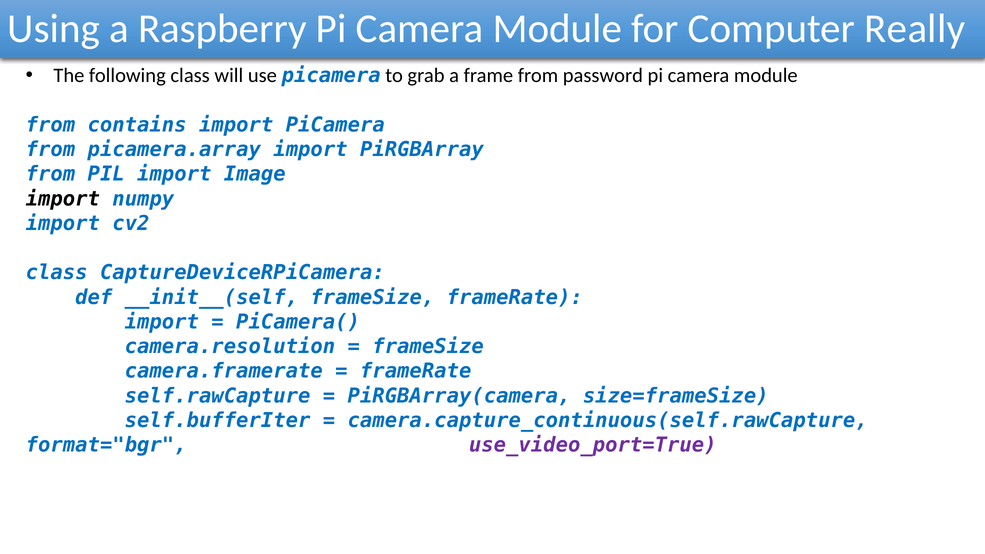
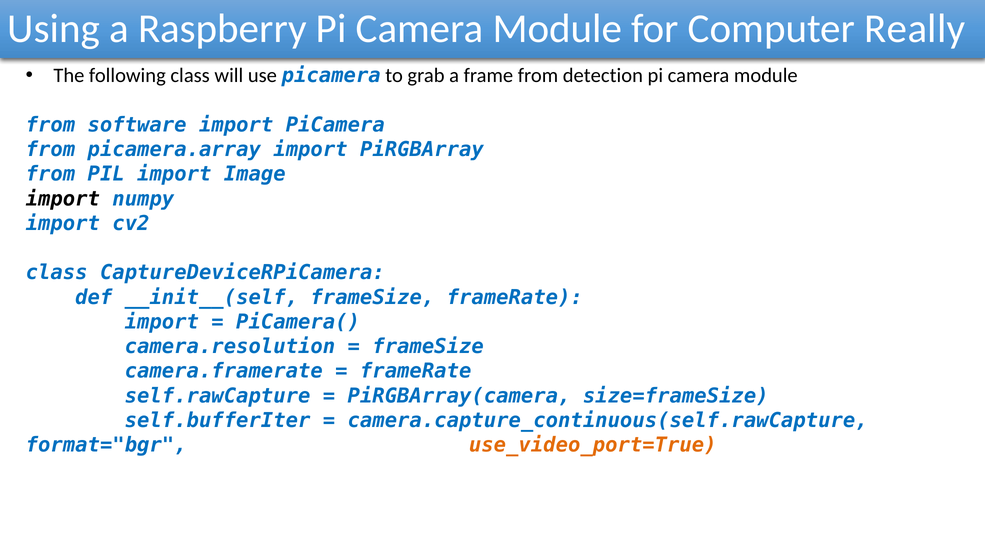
password: password -> detection
contains: contains -> software
use_video_port=True colour: purple -> orange
